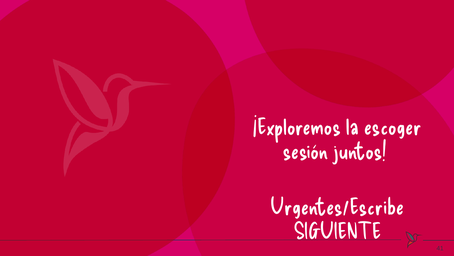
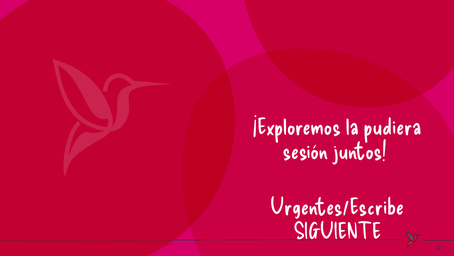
escoger: escoger -> pudiera
